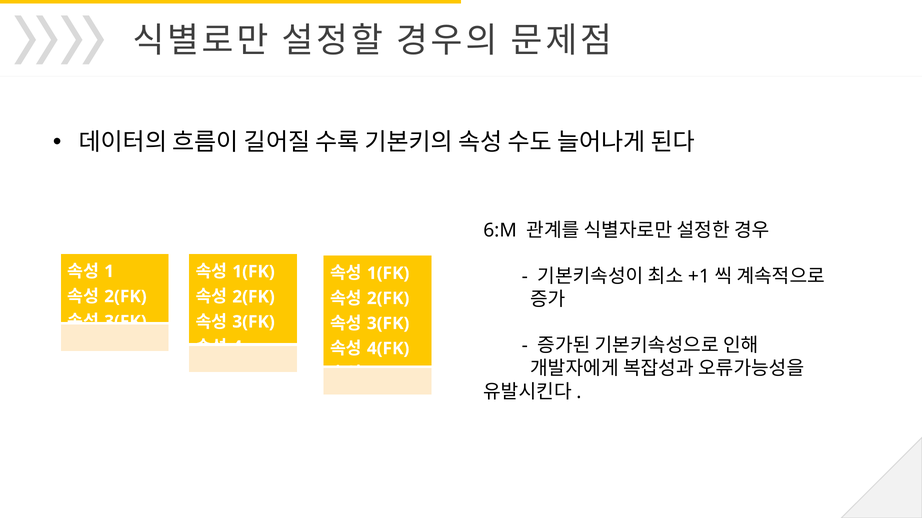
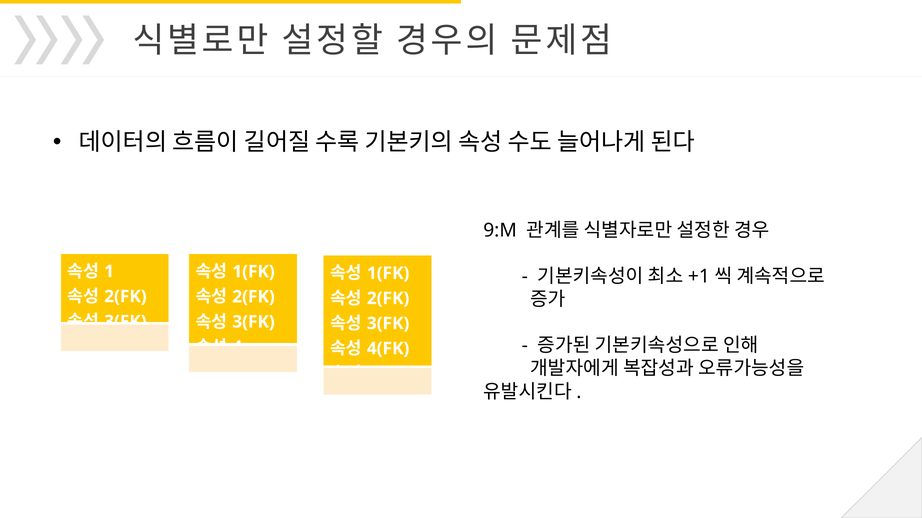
6:M: 6:M -> 9:M
